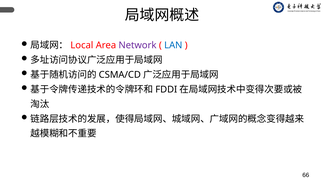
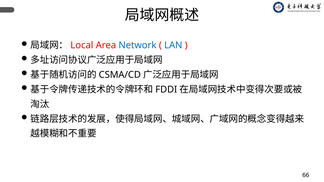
Network colour: purple -> blue
